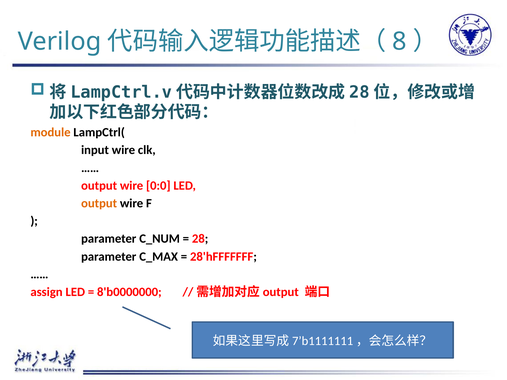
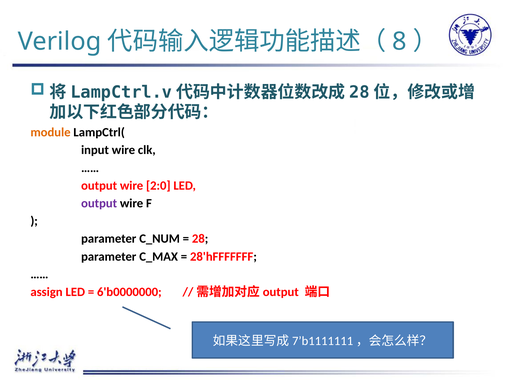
0:0: 0:0 -> 2:0
output at (99, 203) colour: orange -> purple
8'b0000000: 8'b0000000 -> 6'b0000000
